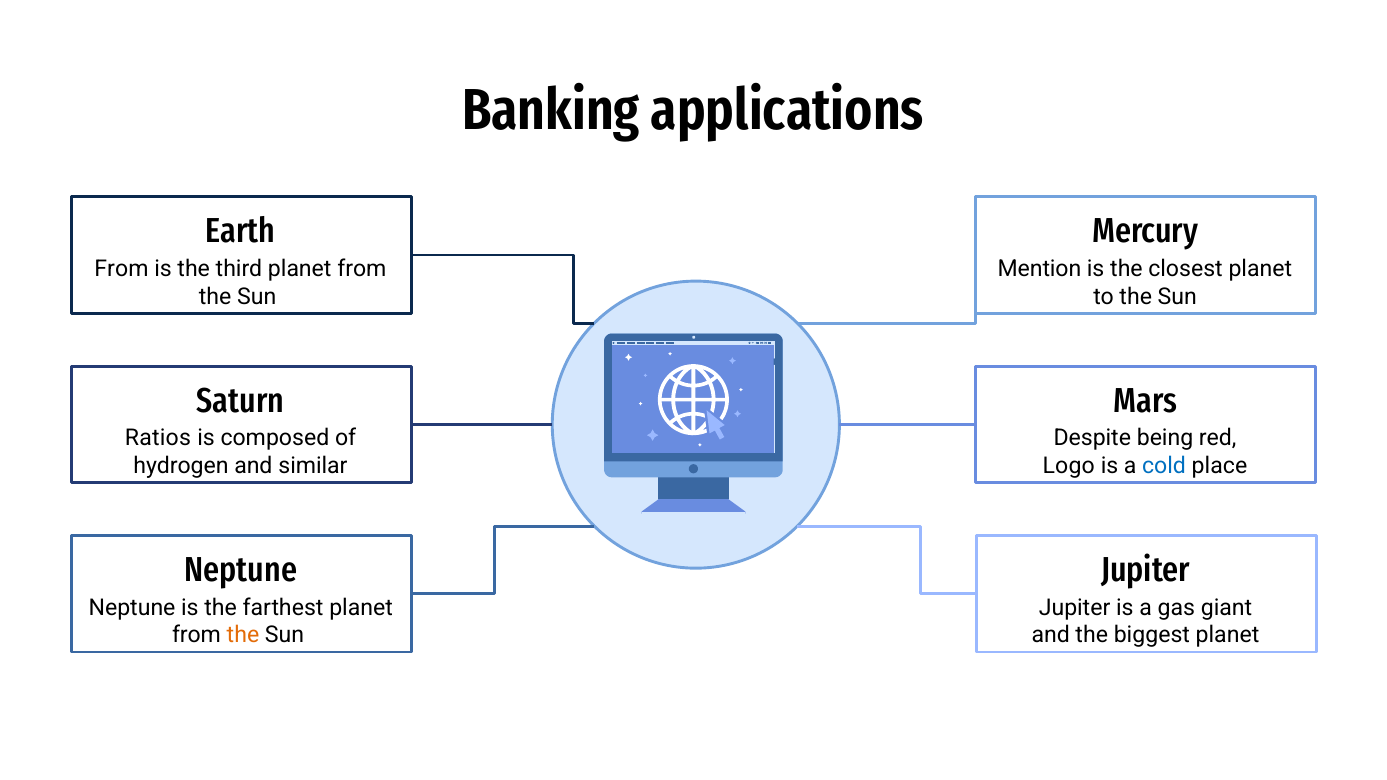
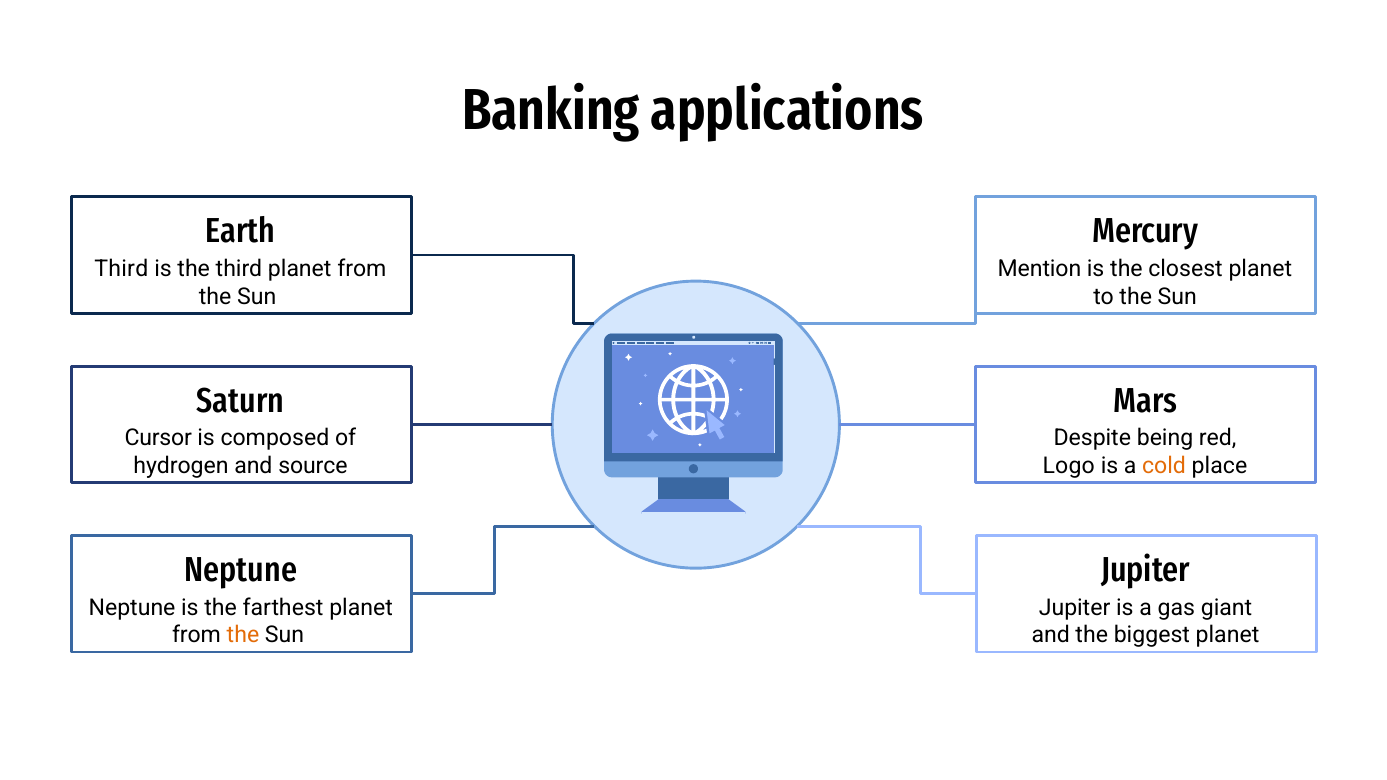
From at (121, 269): From -> Third
Ratios: Ratios -> Cursor
similar: similar -> source
cold colour: blue -> orange
